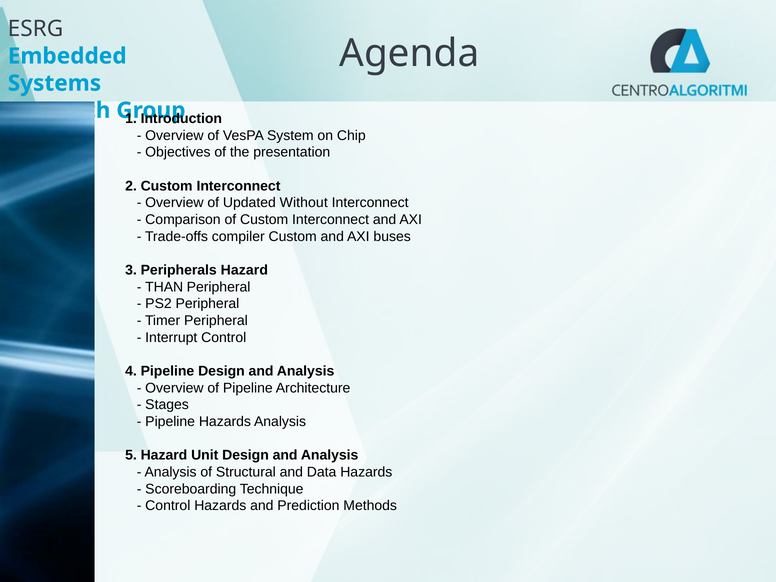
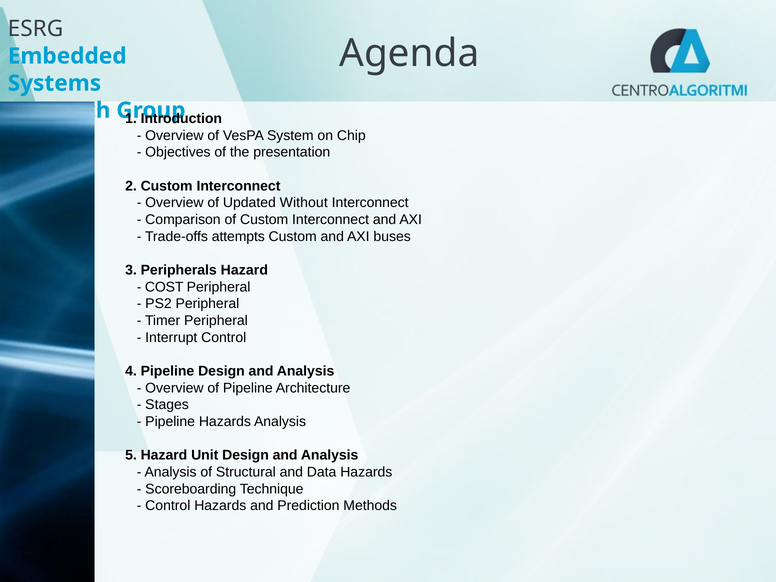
compiler: compiler -> attempts
THAN: THAN -> COST
